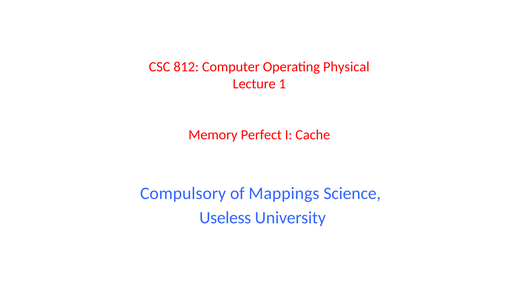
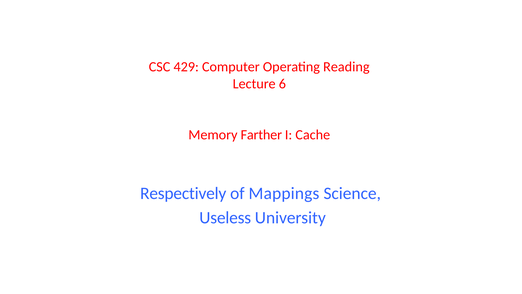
812: 812 -> 429
Physical: Physical -> Reading
1: 1 -> 6
Perfect: Perfect -> Farther
Compulsory: Compulsory -> Respectively
